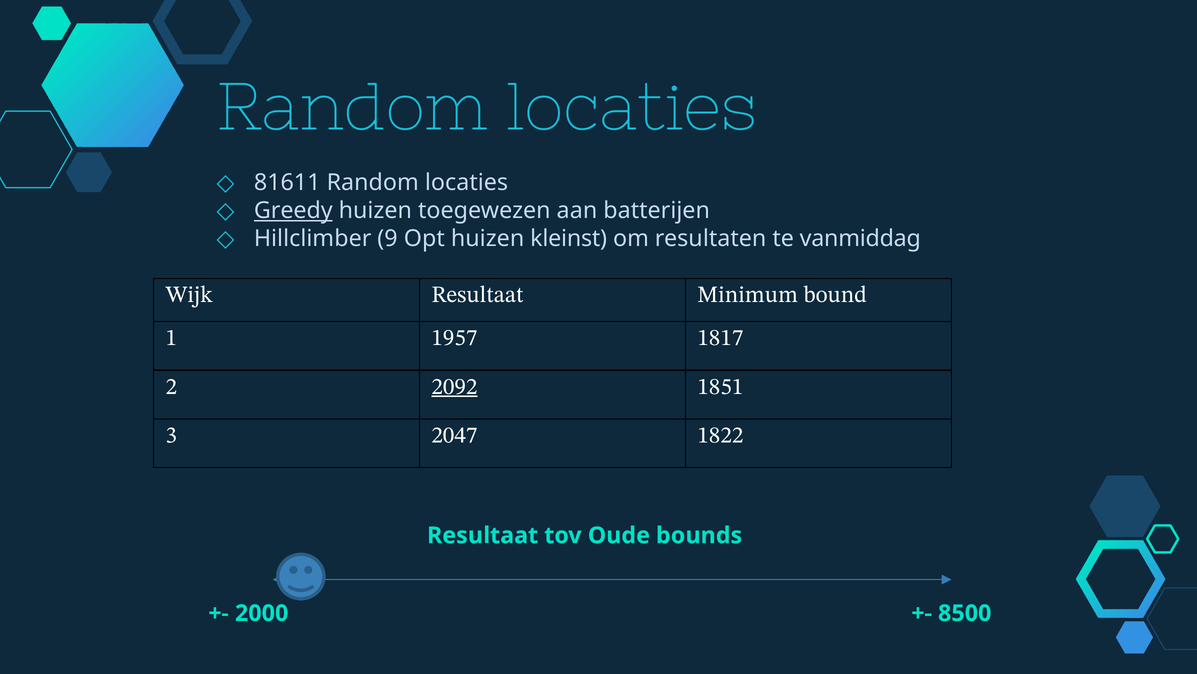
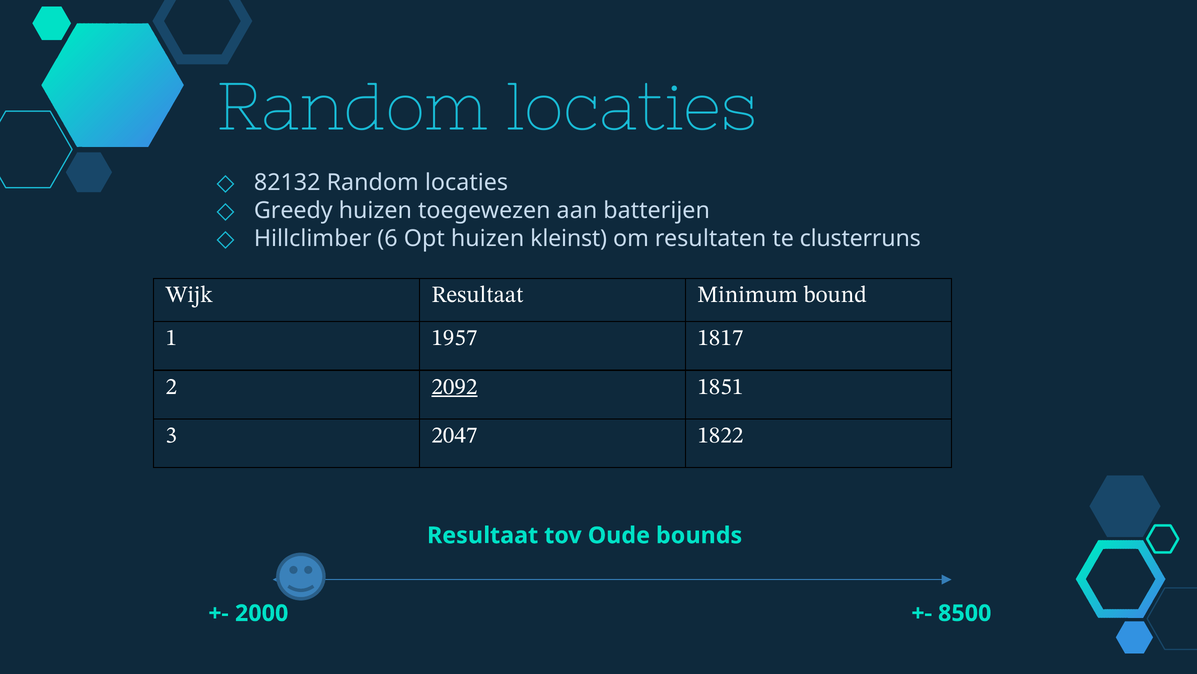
81611: 81611 -> 82132
Greedy underline: present -> none
9: 9 -> 6
vanmiddag: vanmiddag -> clusterruns
